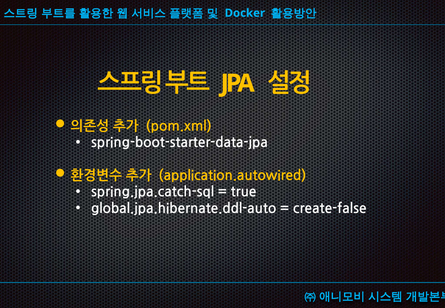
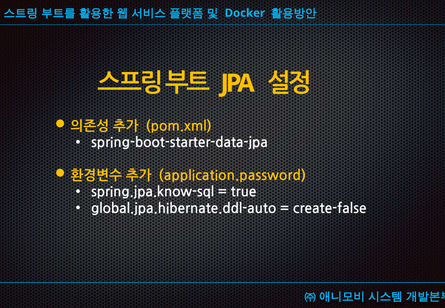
application.autowired: application.autowired -> application.password
spring.jpa.catch-sql: spring.jpa.catch-sql -> spring.jpa.know-sql
